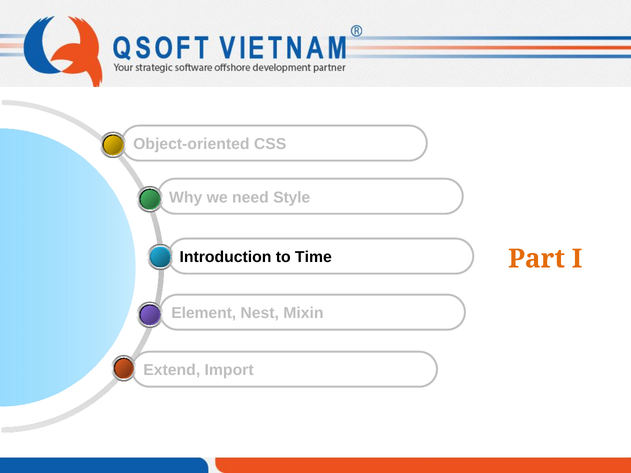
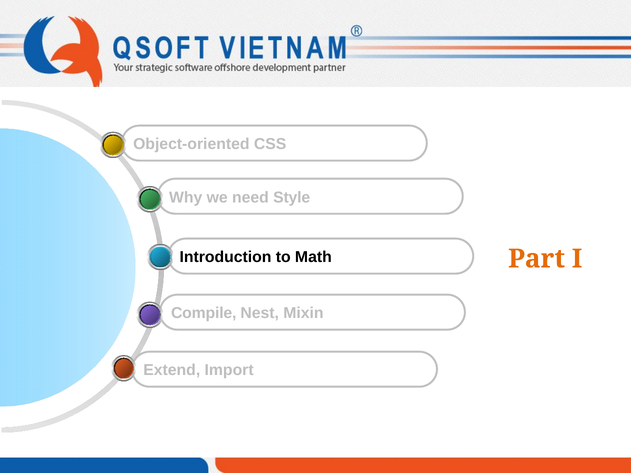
Time: Time -> Math
Element: Element -> Compile
